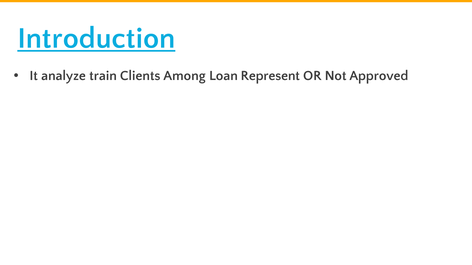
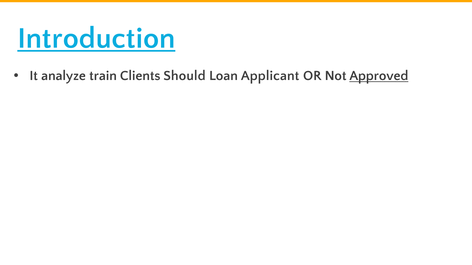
Among: Among -> Should
Represent: Represent -> Applicant
Approved underline: none -> present
